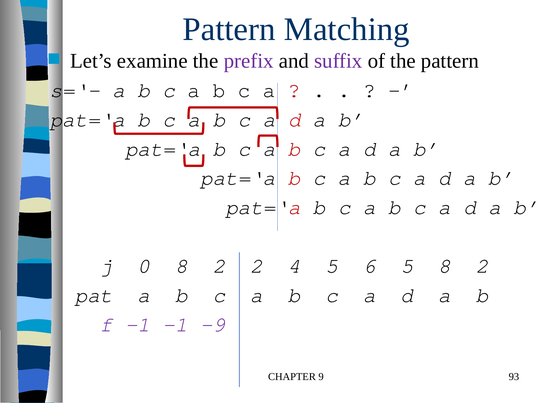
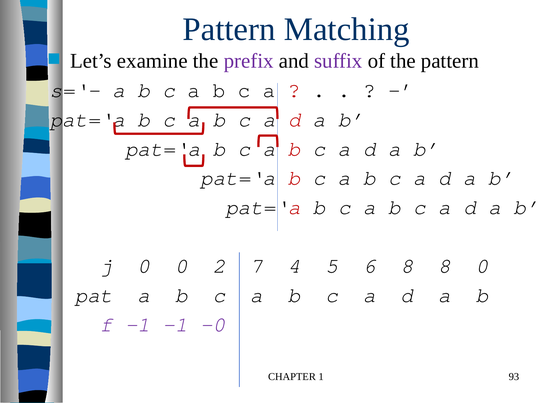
0 8: 8 -> 0
2 2: 2 -> 7
6 5: 5 -> 8
2 at (482, 266): 2 -> 0
-9: -9 -> -0
9: 9 -> 1
